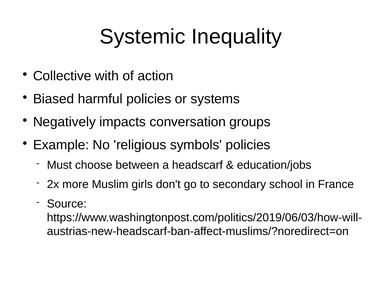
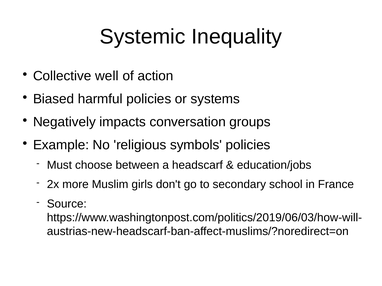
with: with -> well
